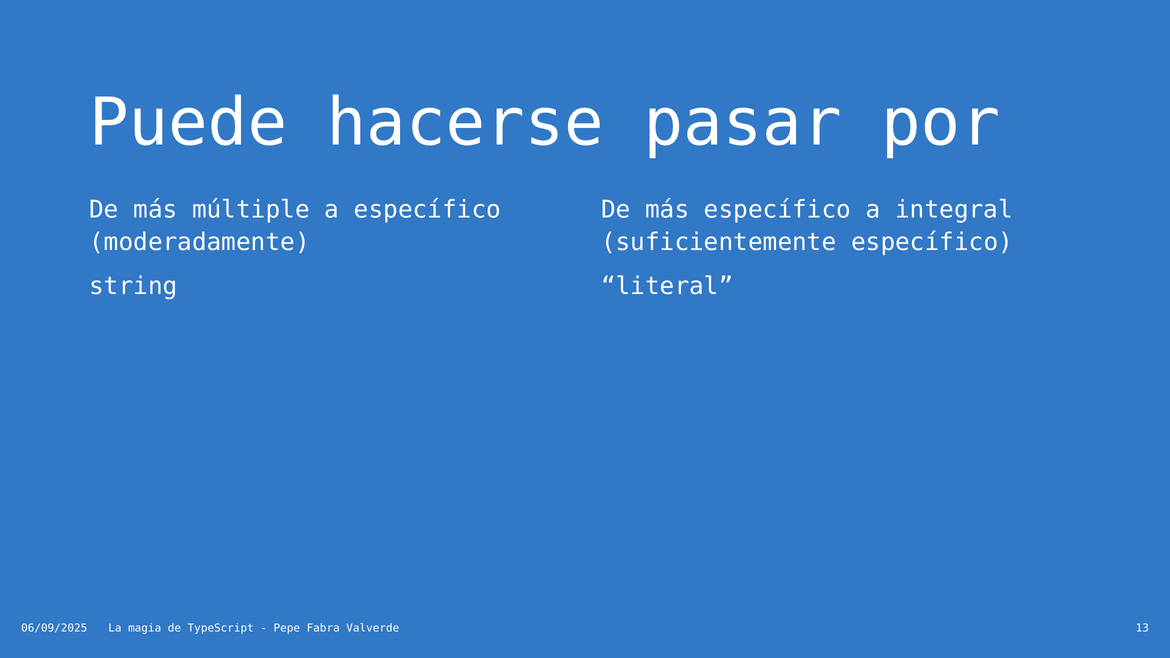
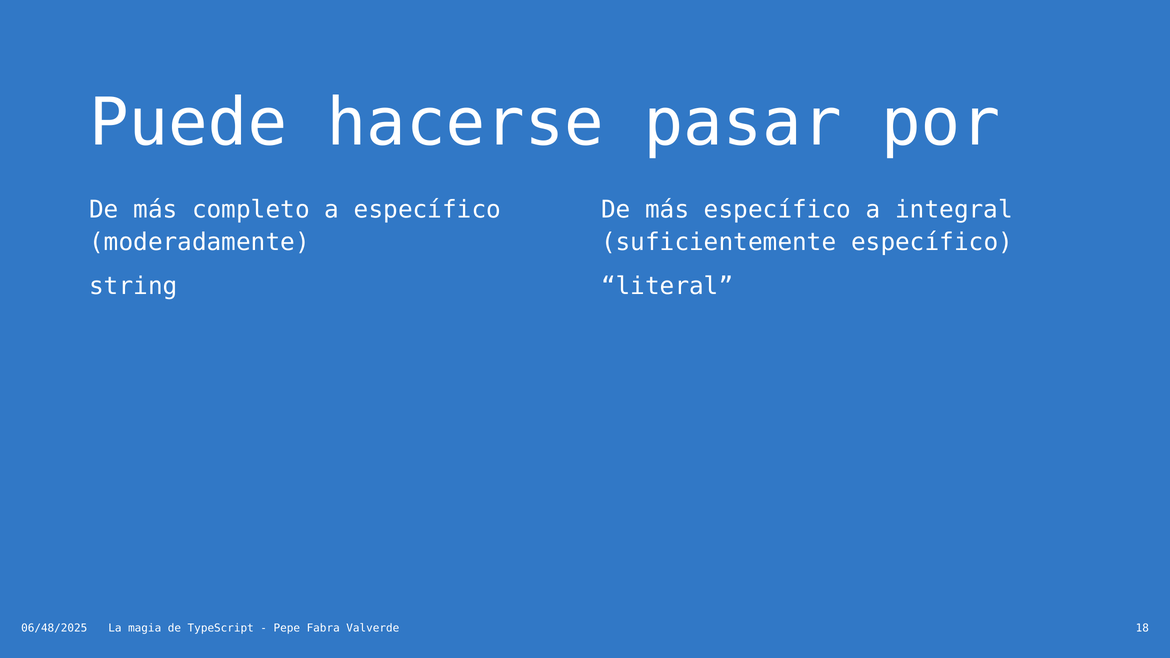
múltiple: múltiple -> completo
06/09/2025: 06/09/2025 -> 06/48/2025
13: 13 -> 18
